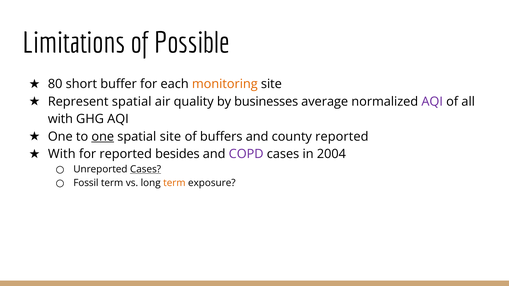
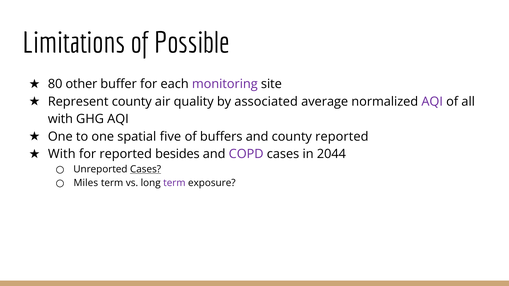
short: short -> other
monitoring colour: orange -> purple
Represent spatial: spatial -> county
businesses: businesses -> associated
one at (103, 137) underline: present -> none
spatial site: site -> five
2004: 2004 -> 2044
Fossil: Fossil -> Miles
term at (174, 183) colour: orange -> purple
